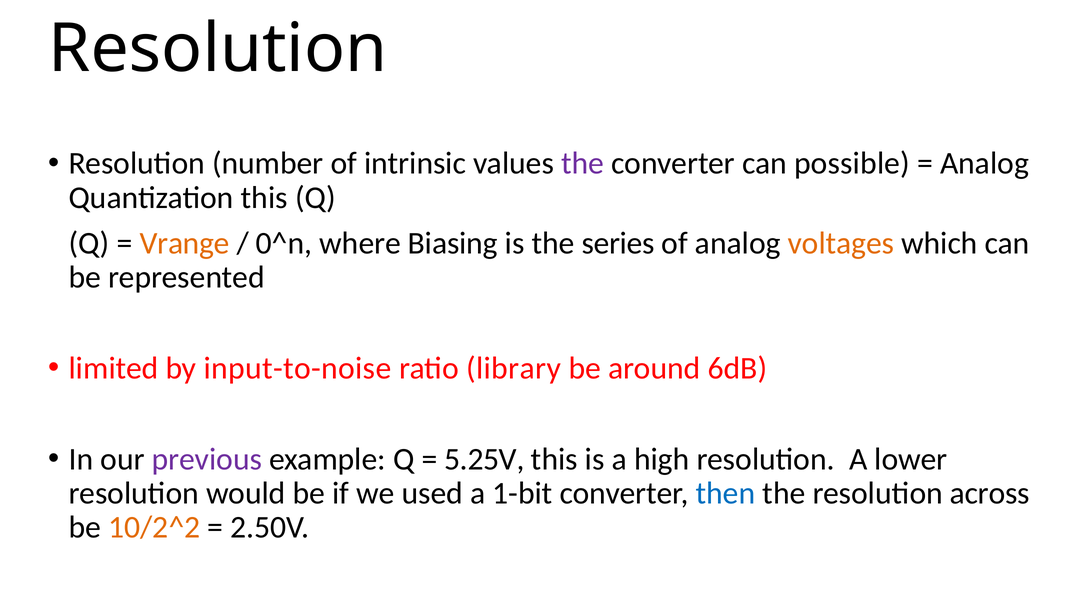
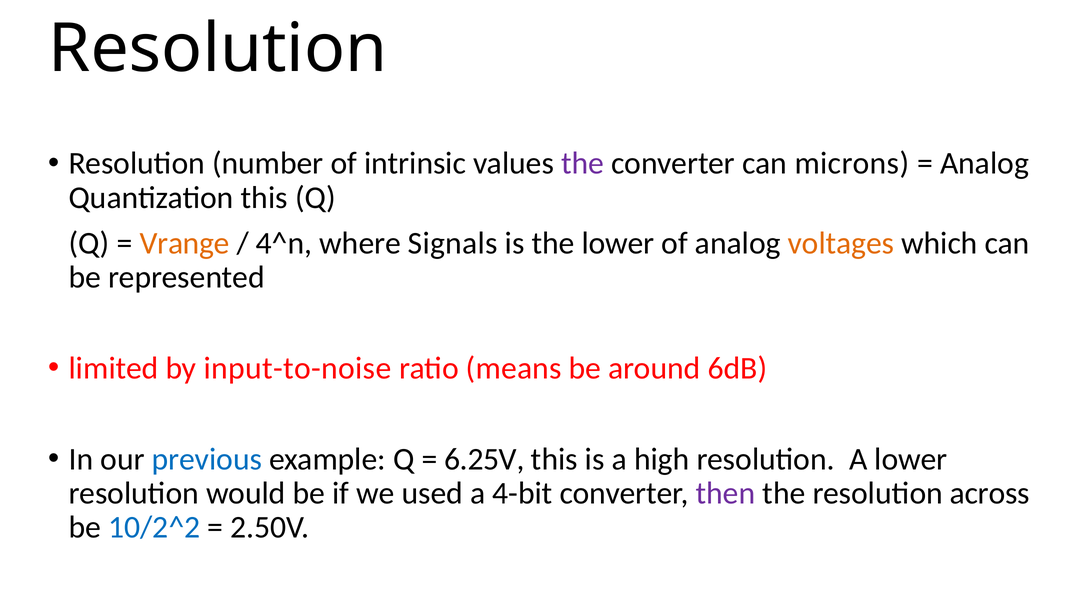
possible: possible -> microns
0^n: 0^n -> 4^n
Biasing: Biasing -> Signals
the series: series -> lower
library: library -> means
previous colour: purple -> blue
5.25V: 5.25V -> 6.25V
1-bit: 1-bit -> 4-bit
then colour: blue -> purple
10/2^2 colour: orange -> blue
